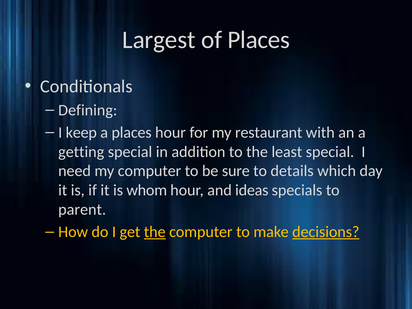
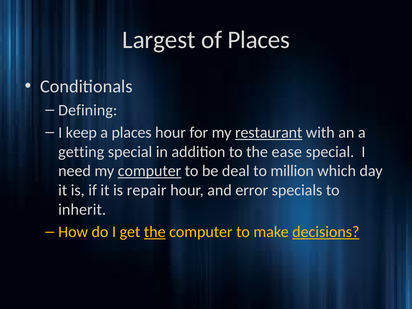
restaurant underline: none -> present
least: least -> ease
computer at (150, 171) underline: none -> present
sure: sure -> deal
details: details -> million
whom: whom -> repair
ideas: ideas -> error
parent: parent -> inherit
